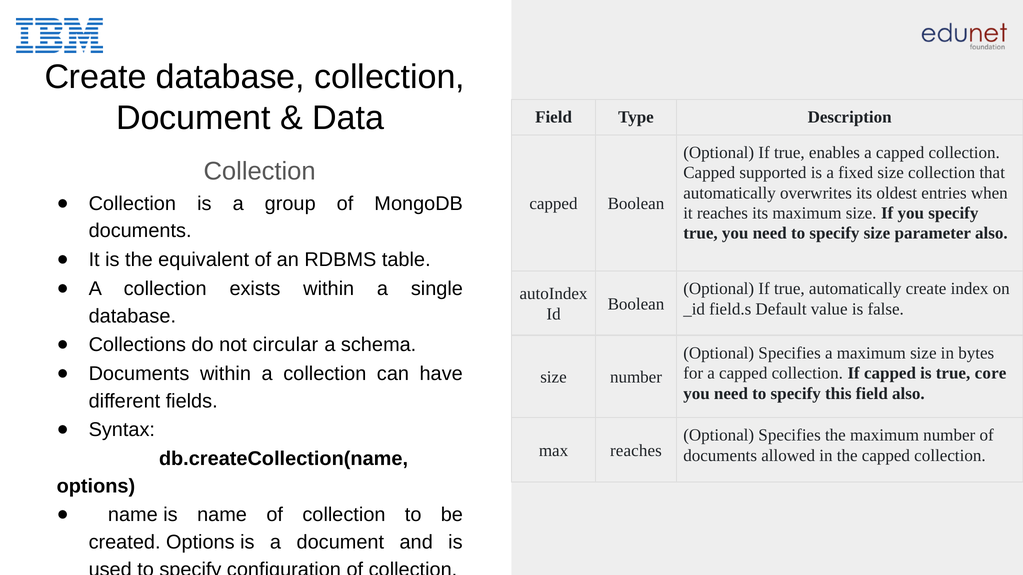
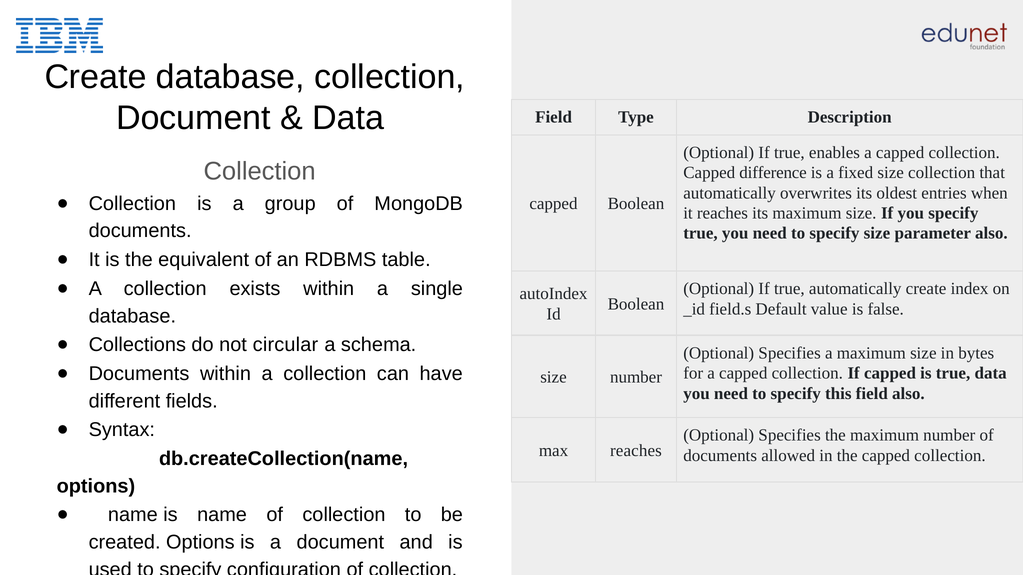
supported: supported -> difference
true core: core -> data
